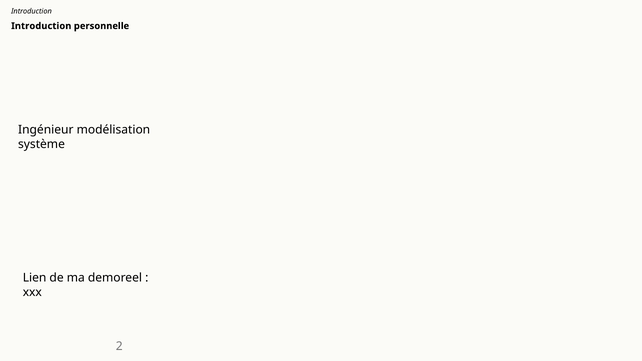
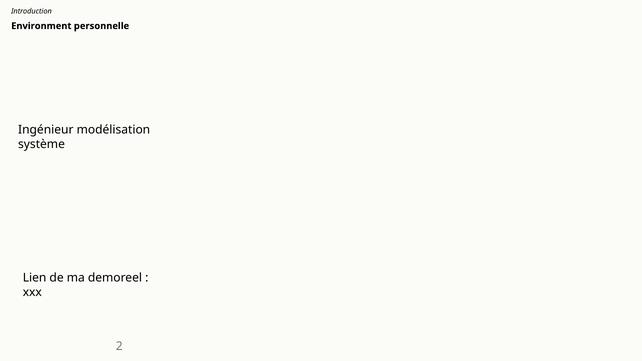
Introduction at (41, 26): Introduction -> Environment
